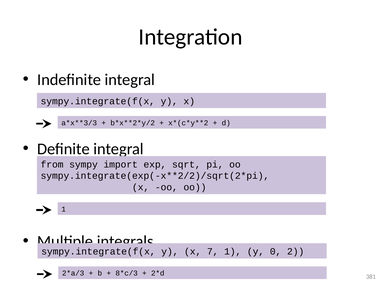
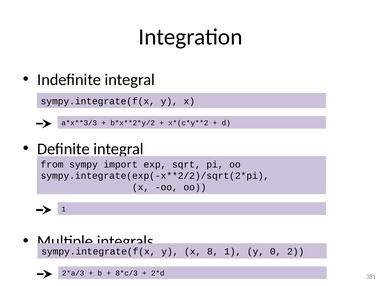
7: 7 -> 8
